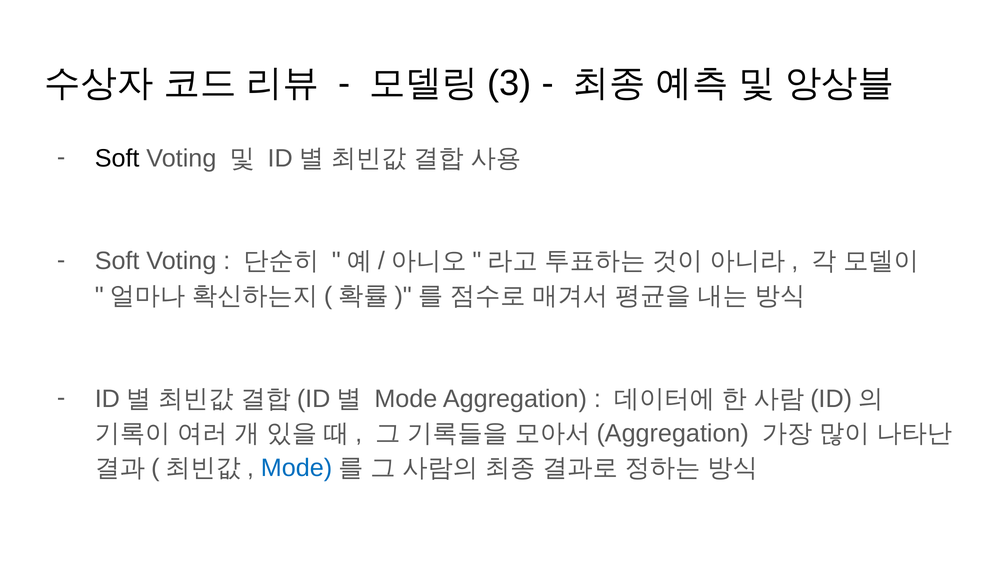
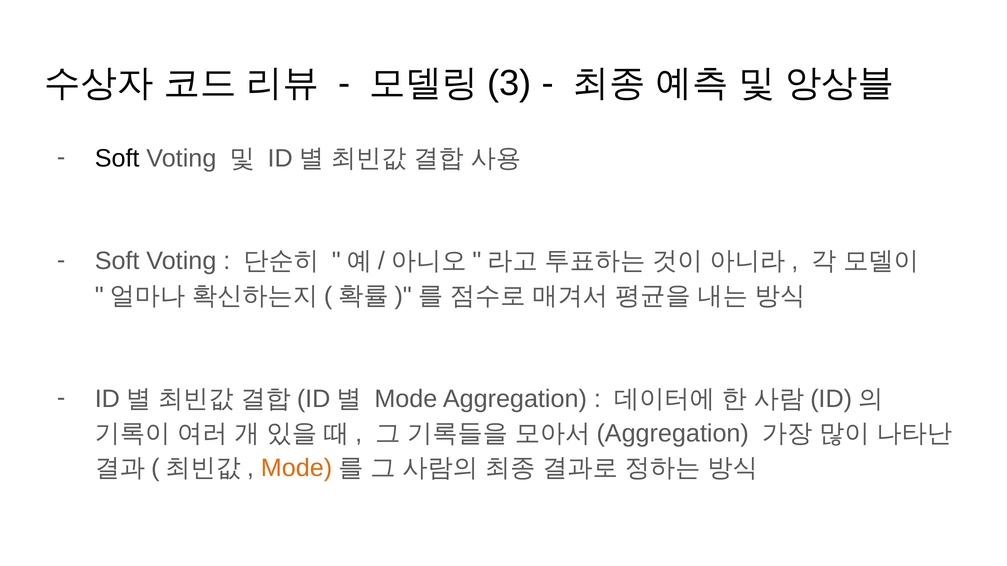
Mode at (296, 469) colour: blue -> orange
